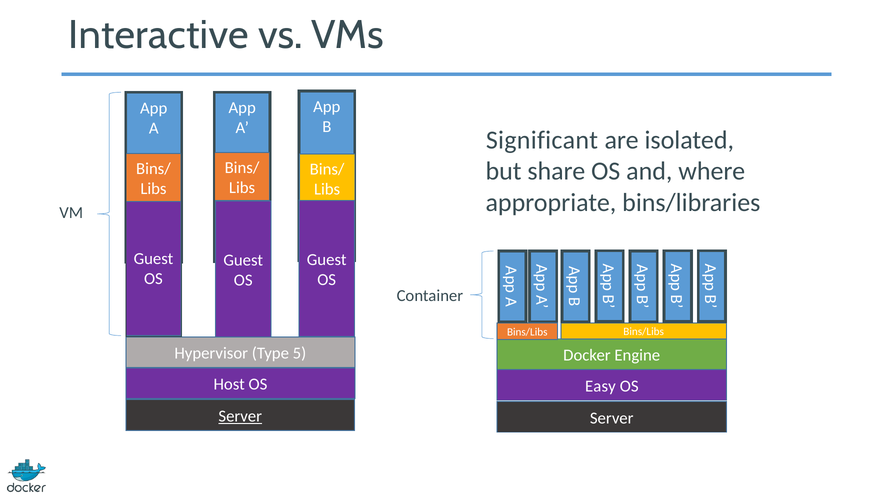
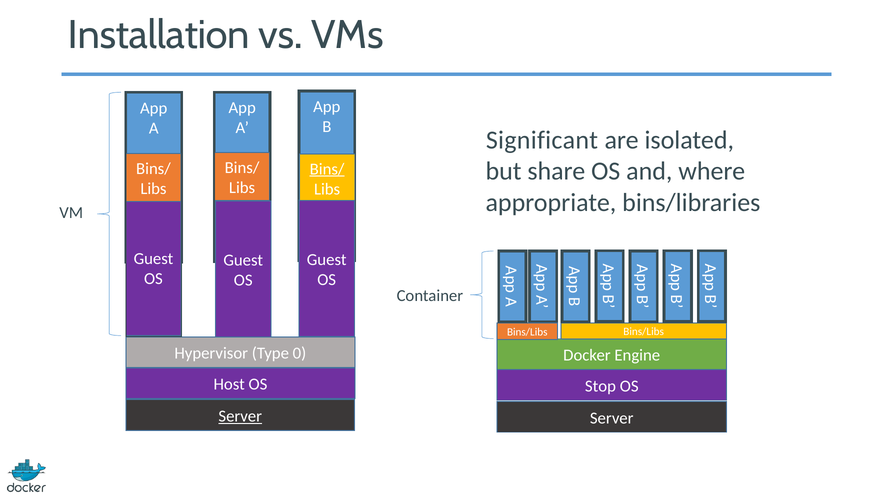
Interactive: Interactive -> Installation
Bins/ at (327, 169) underline: none -> present
5: 5 -> 0
Easy: Easy -> Stop
